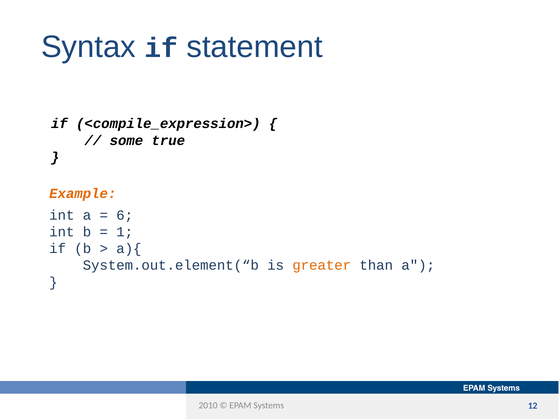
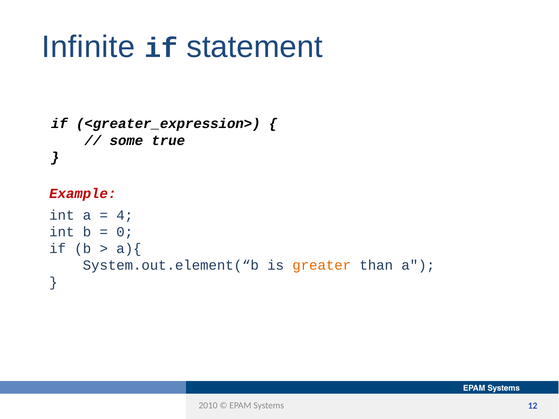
Syntax: Syntax -> Infinite
<compile_expression>: <compile_expression> -> <greater_expression>
Example colour: orange -> red
6: 6 -> 4
1: 1 -> 0
